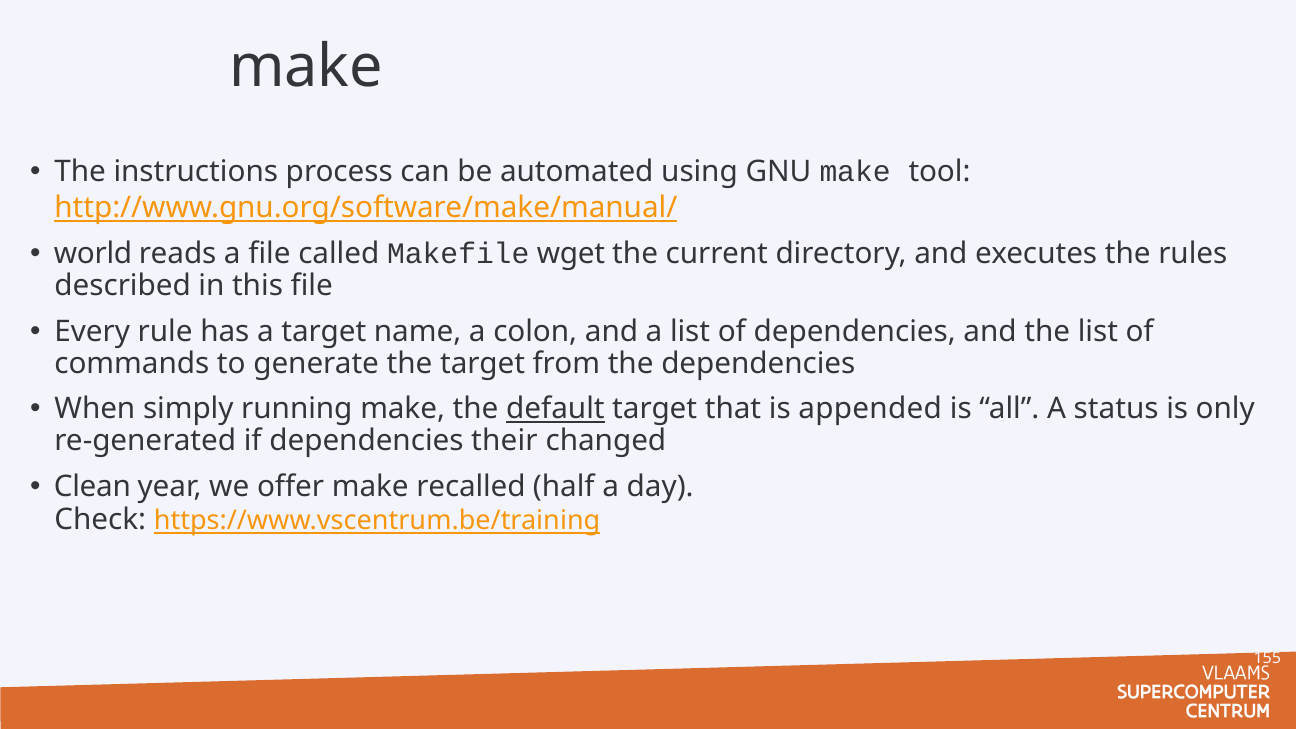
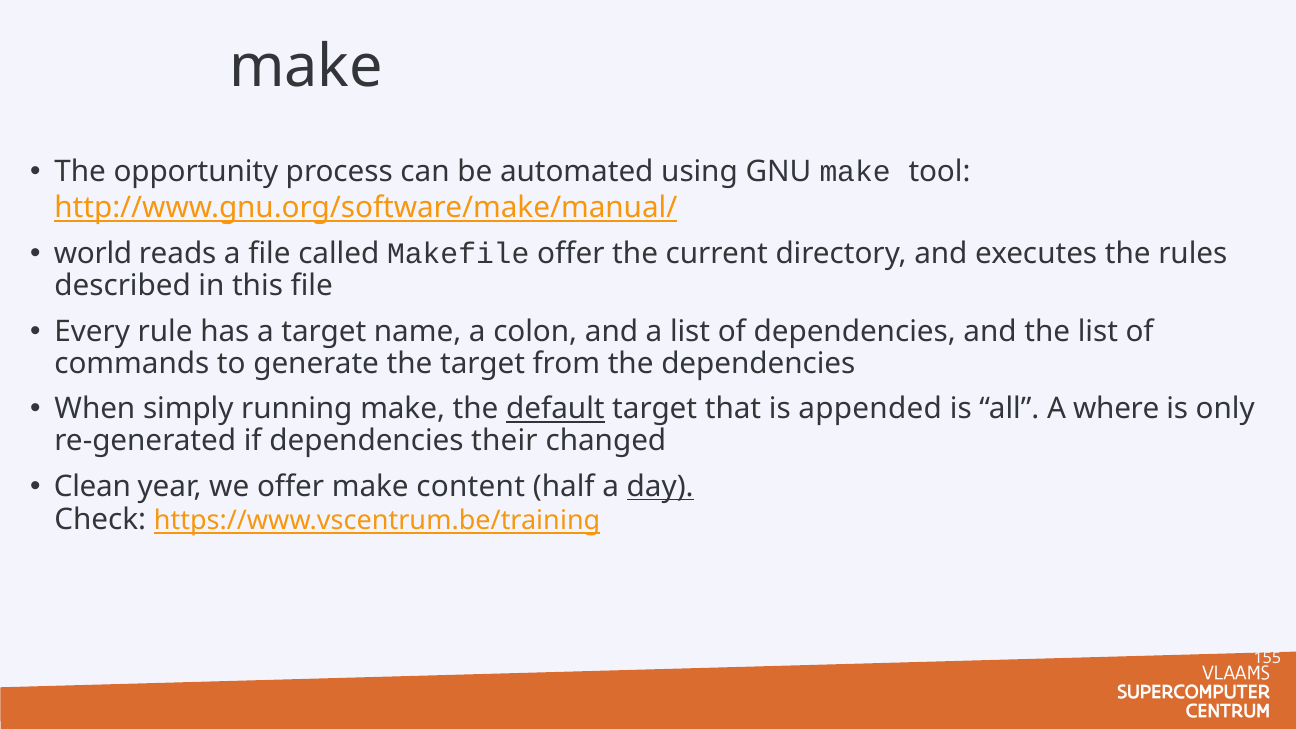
instructions: instructions -> opportunity
Makefile wget: wget -> offer
status: status -> where
recalled: recalled -> content
day underline: none -> present
